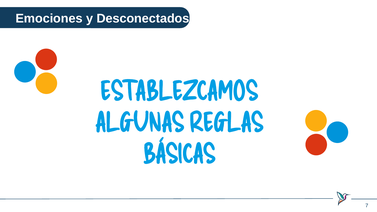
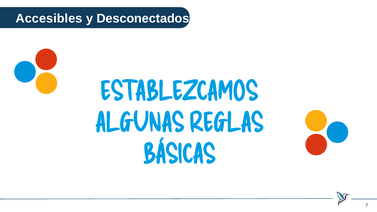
Emociones: Emociones -> Accesibles
